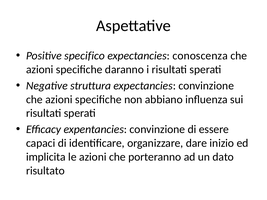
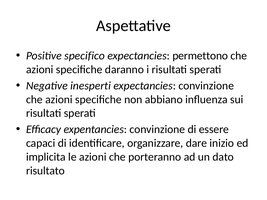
conoscenza: conoscenza -> permettono
struttura: struttura -> inesperti
